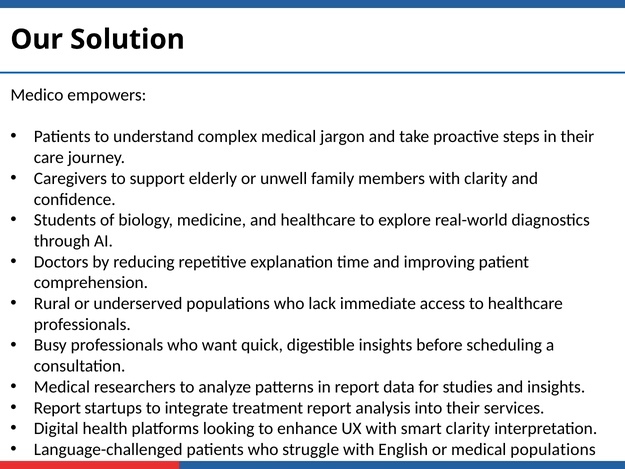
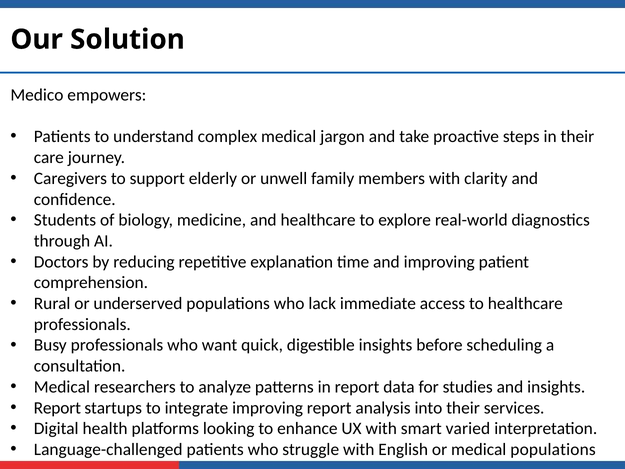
integrate treatment: treatment -> improving
smart clarity: clarity -> varied
